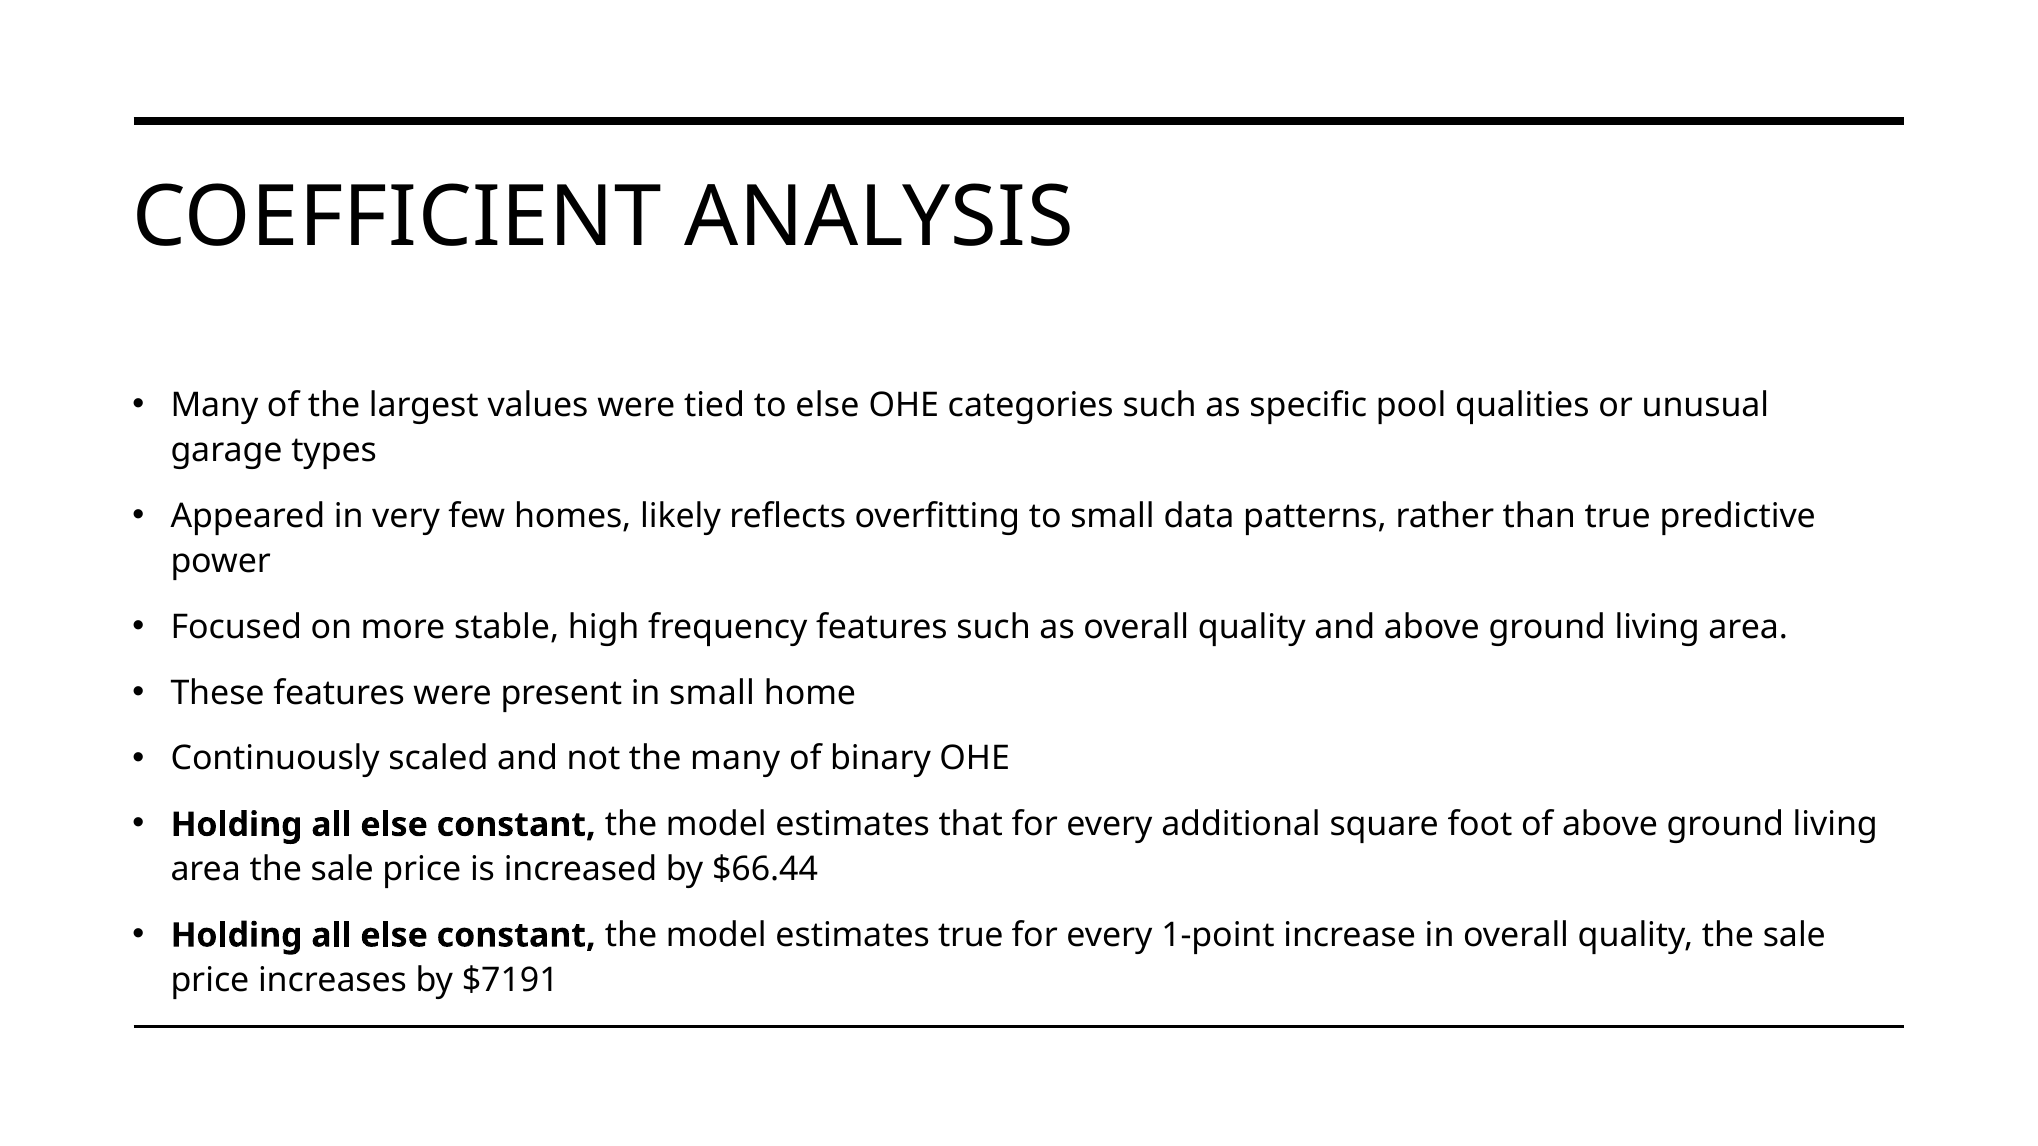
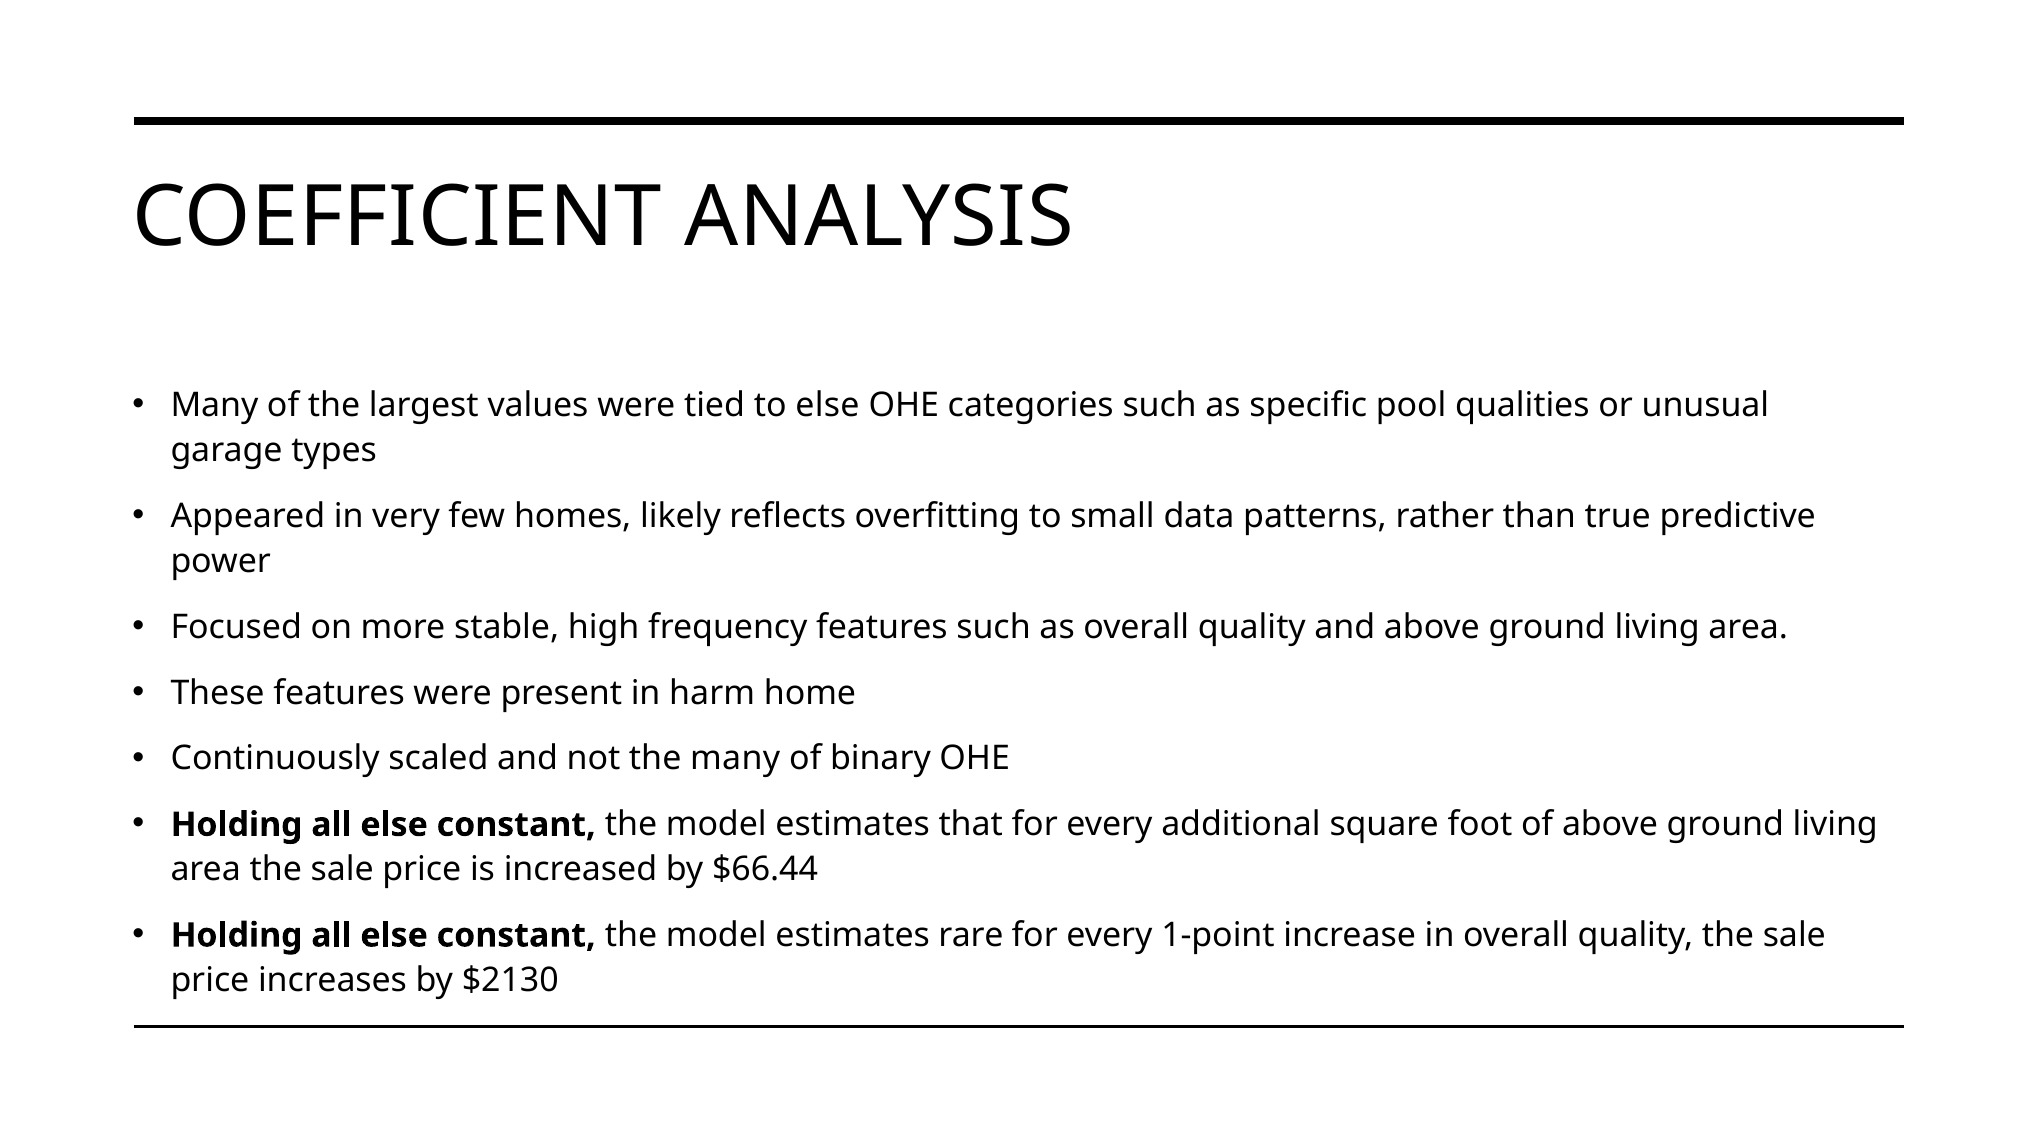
in small: small -> harm
estimates true: true -> rare
$7191: $7191 -> $2130
